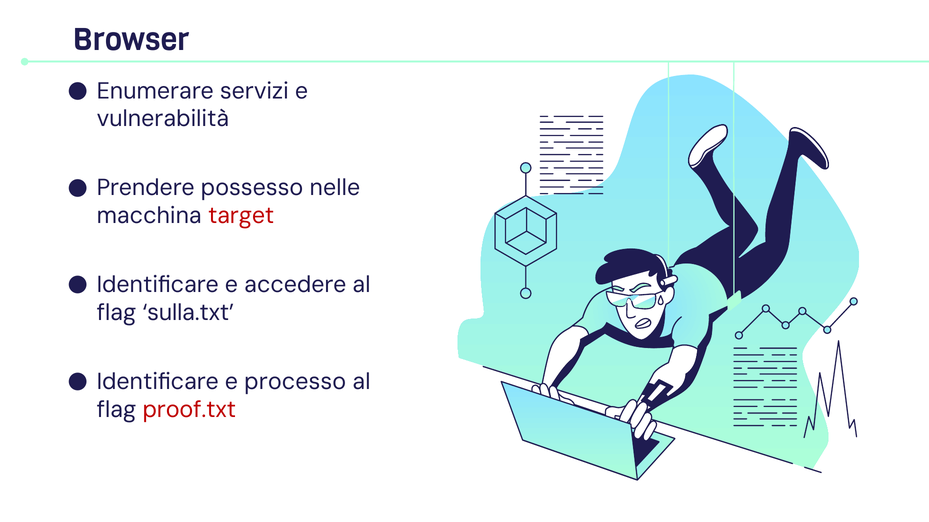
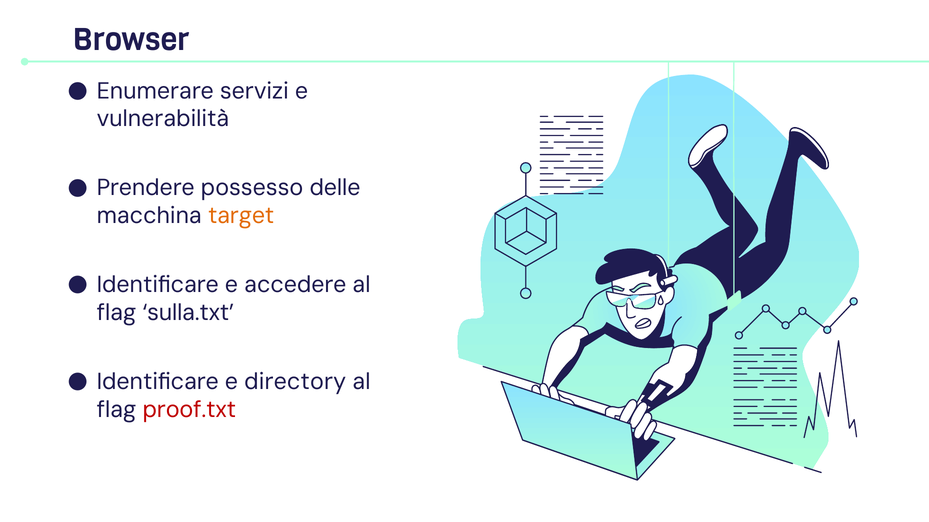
nelle: nelle -> delle
target colour: red -> orange
processo: processo -> directory
